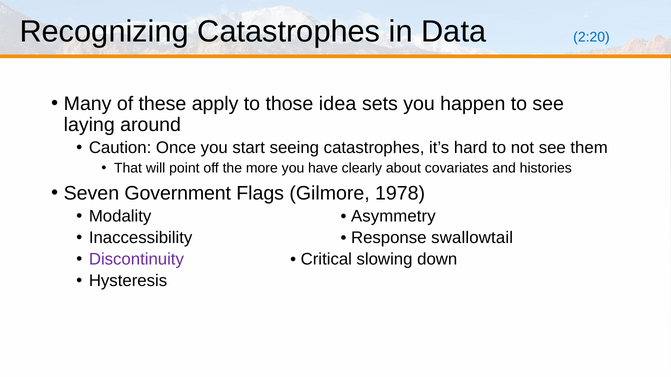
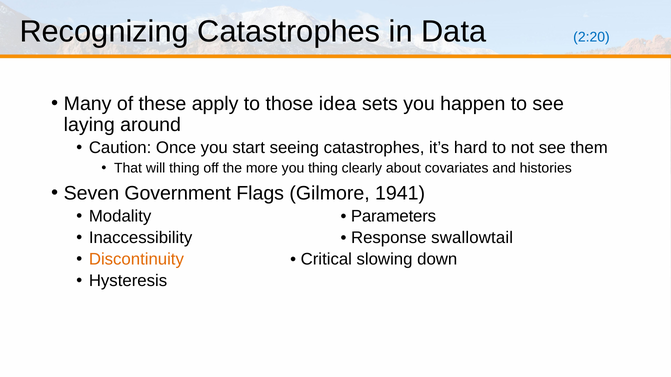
will point: point -> thing
you have: have -> thing
1978: 1978 -> 1941
Asymmetry: Asymmetry -> Parameters
Discontinuity colour: purple -> orange
